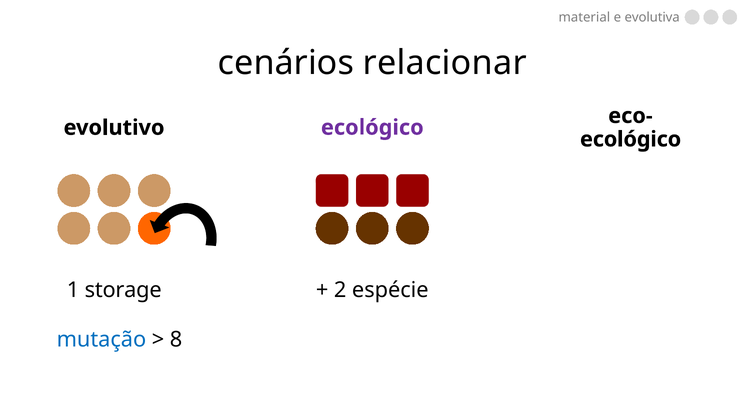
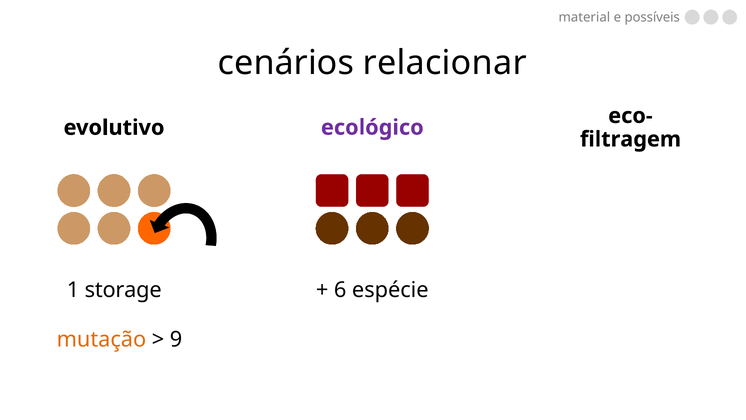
evolutiva: evolutiva -> possíveis
ecológico at (631, 139): ecológico -> filtragem
2: 2 -> 6
mutação colour: blue -> orange
8: 8 -> 9
